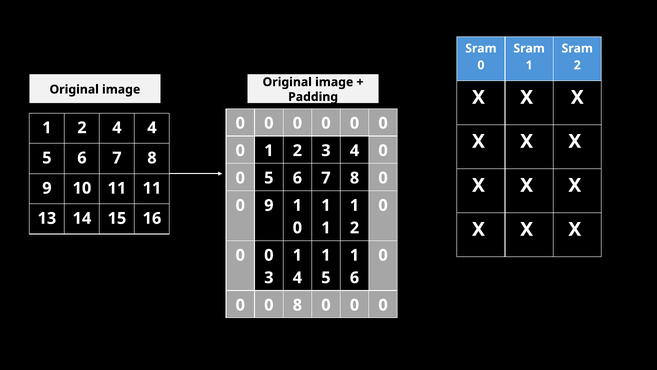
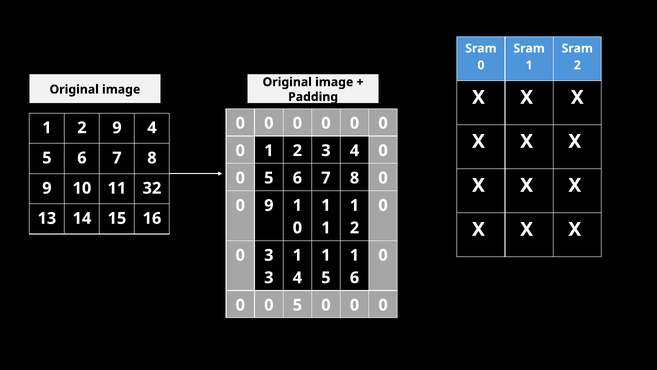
2 4: 4 -> 9
11 11: 11 -> 32
0 at (269, 255): 0 -> 3
8 at (297, 305): 8 -> 5
